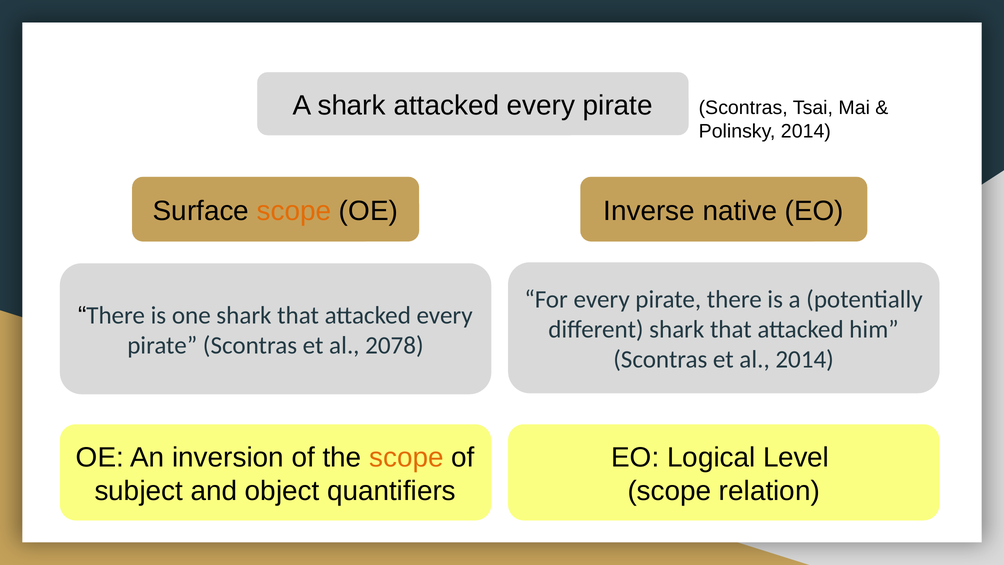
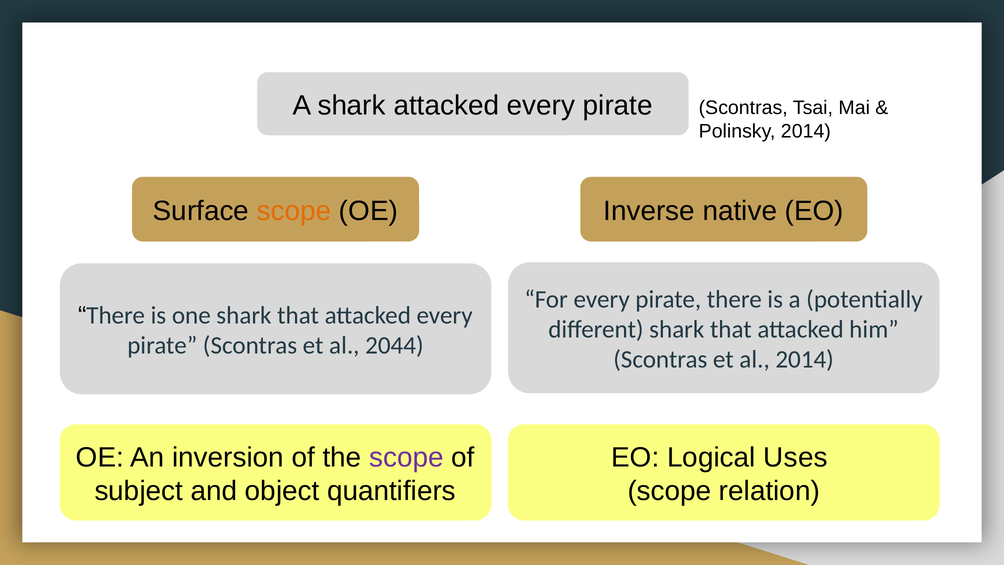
2078: 2078 -> 2044
scope at (406, 457) colour: orange -> purple
Level: Level -> Uses
